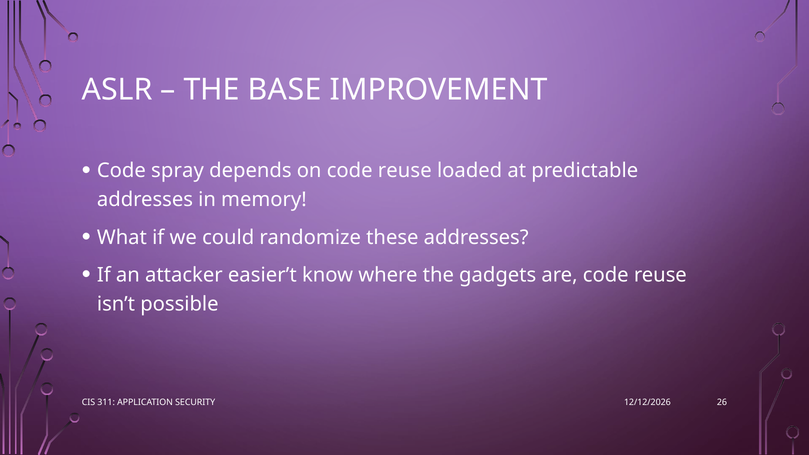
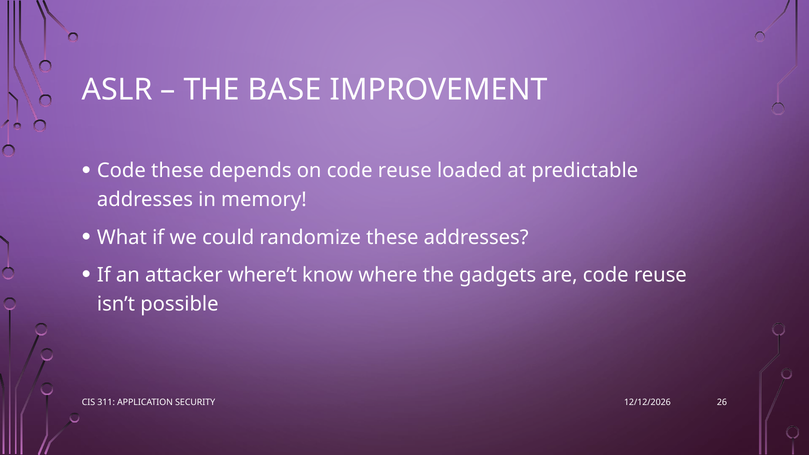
Code spray: spray -> these
easier’t: easier’t -> where’t
